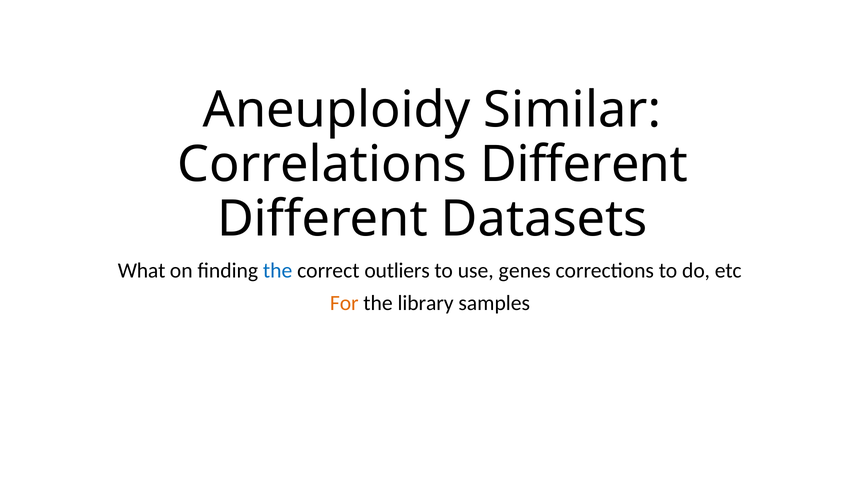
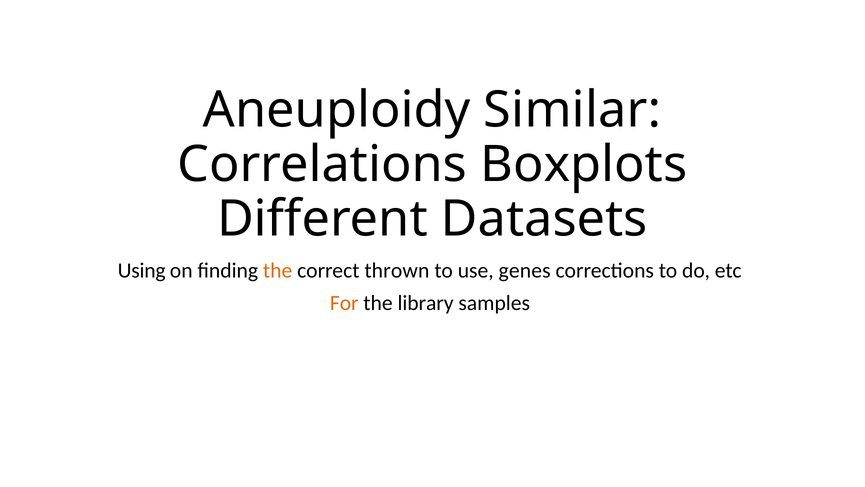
Correlations Different: Different -> Boxplots
What: What -> Using
the at (278, 270) colour: blue -> orange
outliers: outliers -> thrown
